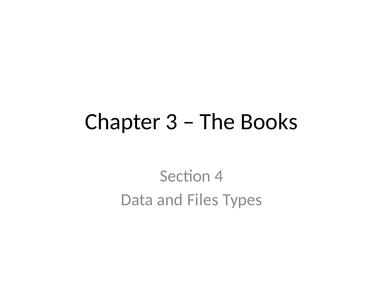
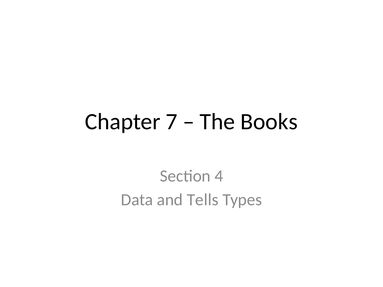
3: 3 -> 7
Files: Files -> Tells
